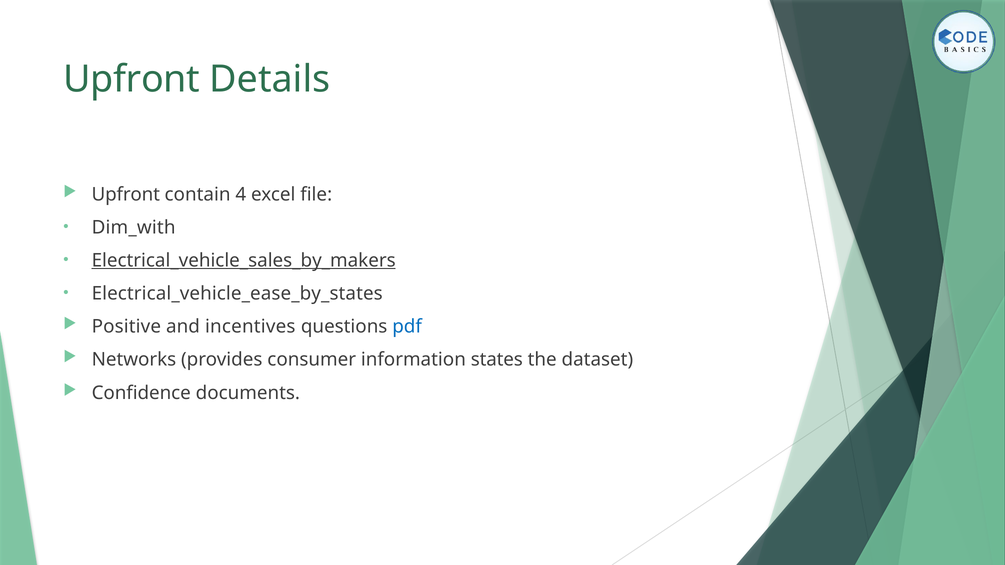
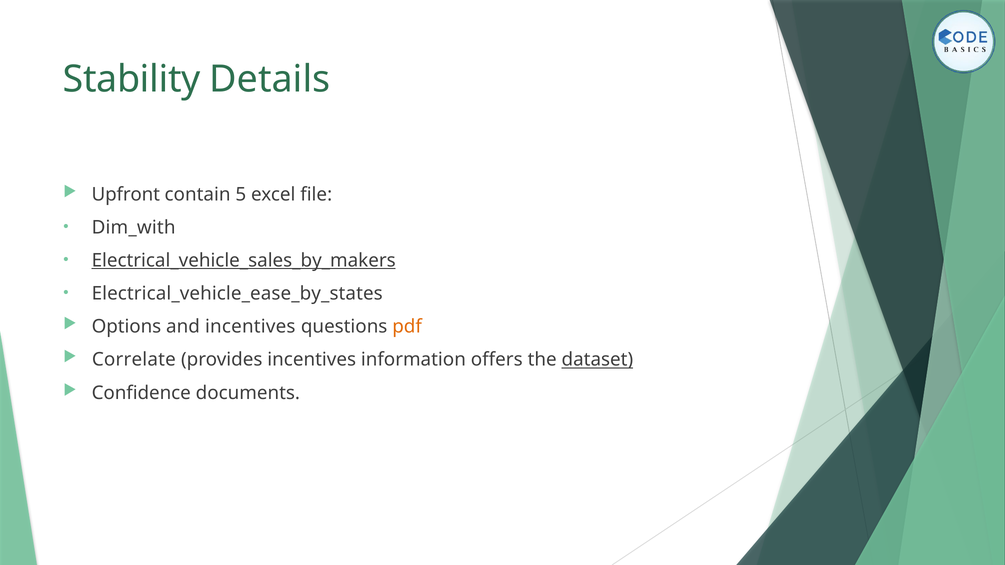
Upfront at (132, 79): Upfront -> Stability
4: 4 -> 5
Positive: Positive -> Options
pdf colour: blue -> orange
Networks: Networks -> Correlate
provides consumer: consumer -> incentives
states: states -> offers
dataset underline: none -> present
